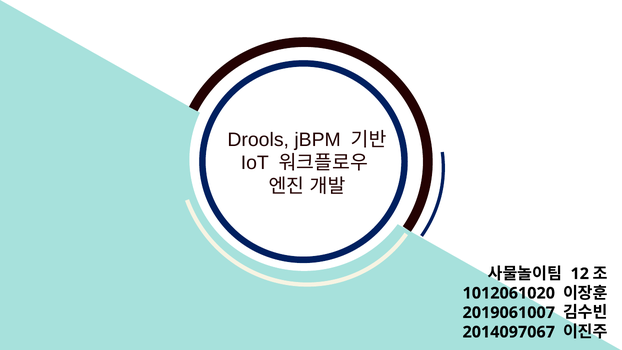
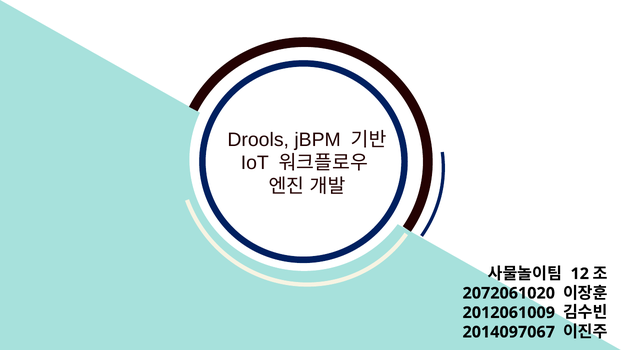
1012061020: 1012061020 -> 2072061020
2019061007: 2019061007 -> 2012061009
